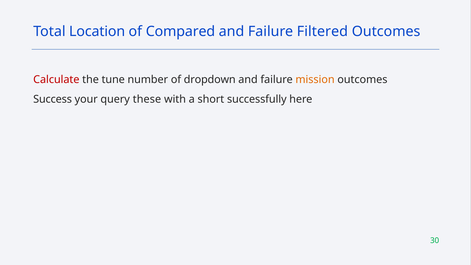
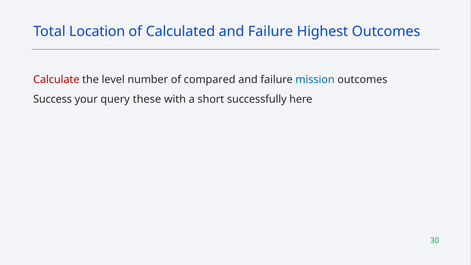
Compared: Compared -> Calculated
Filtered: Filtered -> Highest
tune: tune -> level
dropdown: dropdown -> compared
mission colour: orange -> blue
